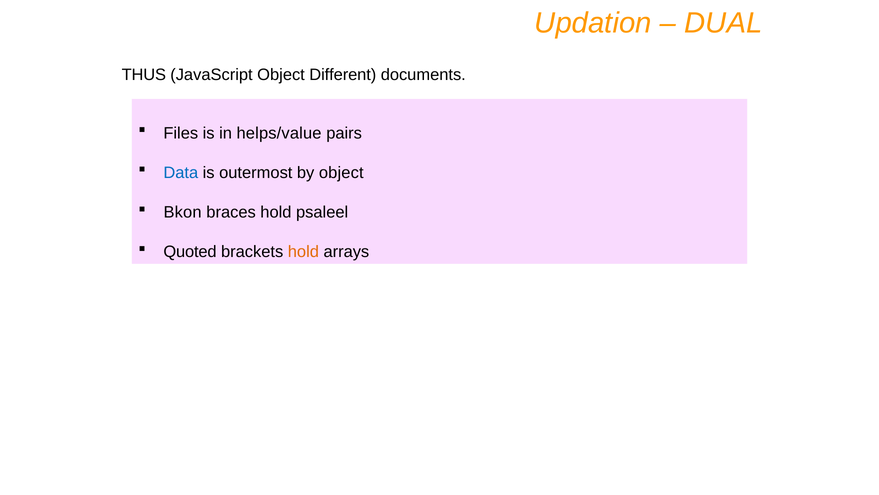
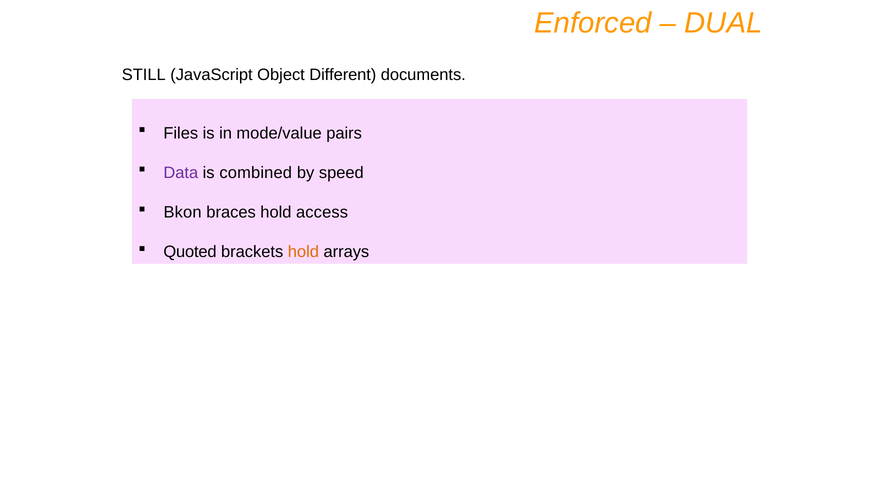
Updation: Updation -> Enforced
THUS: THUS -> STILL
helps/value: helps/value -> mode/value
Data colour: blue -> purple
outermost: outermost -> combined
by object: object -> speed
psaleel: psaleel -> access
